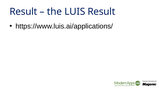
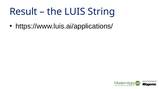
LUIS Result: Result -> String
